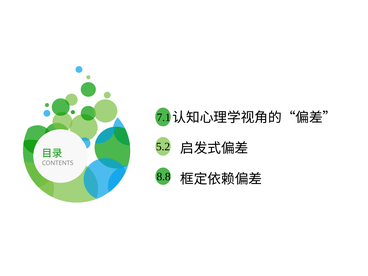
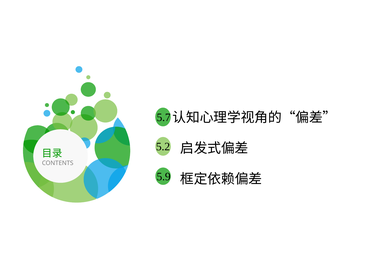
7.1: 7.1 -> 5.7
8.8: 8.8 -> 5.9
